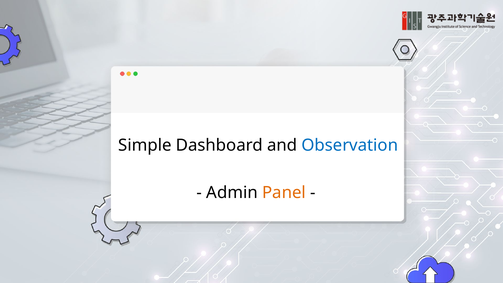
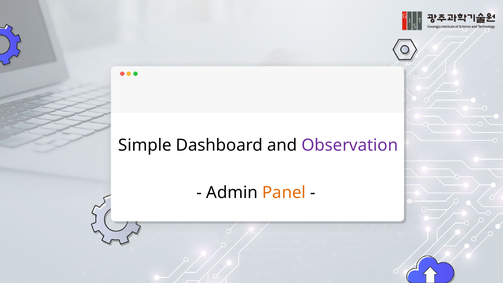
Observation colour: blue -> purple
